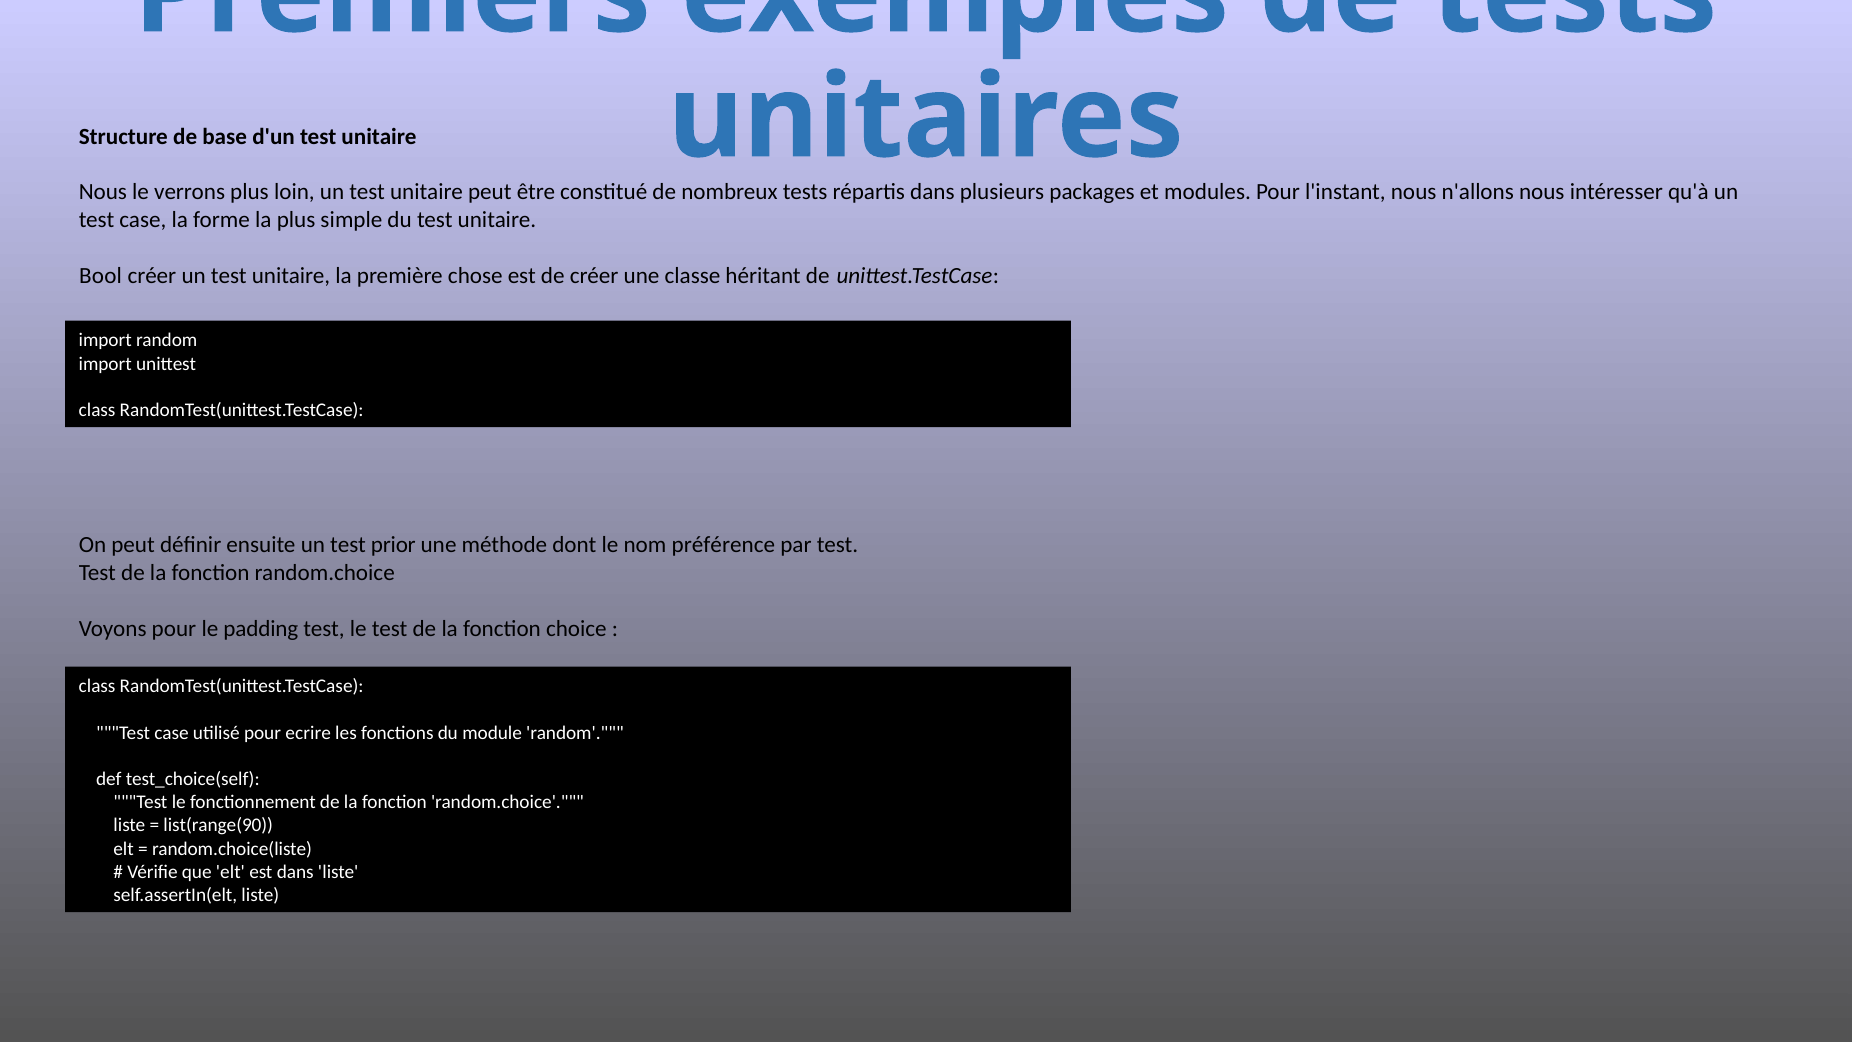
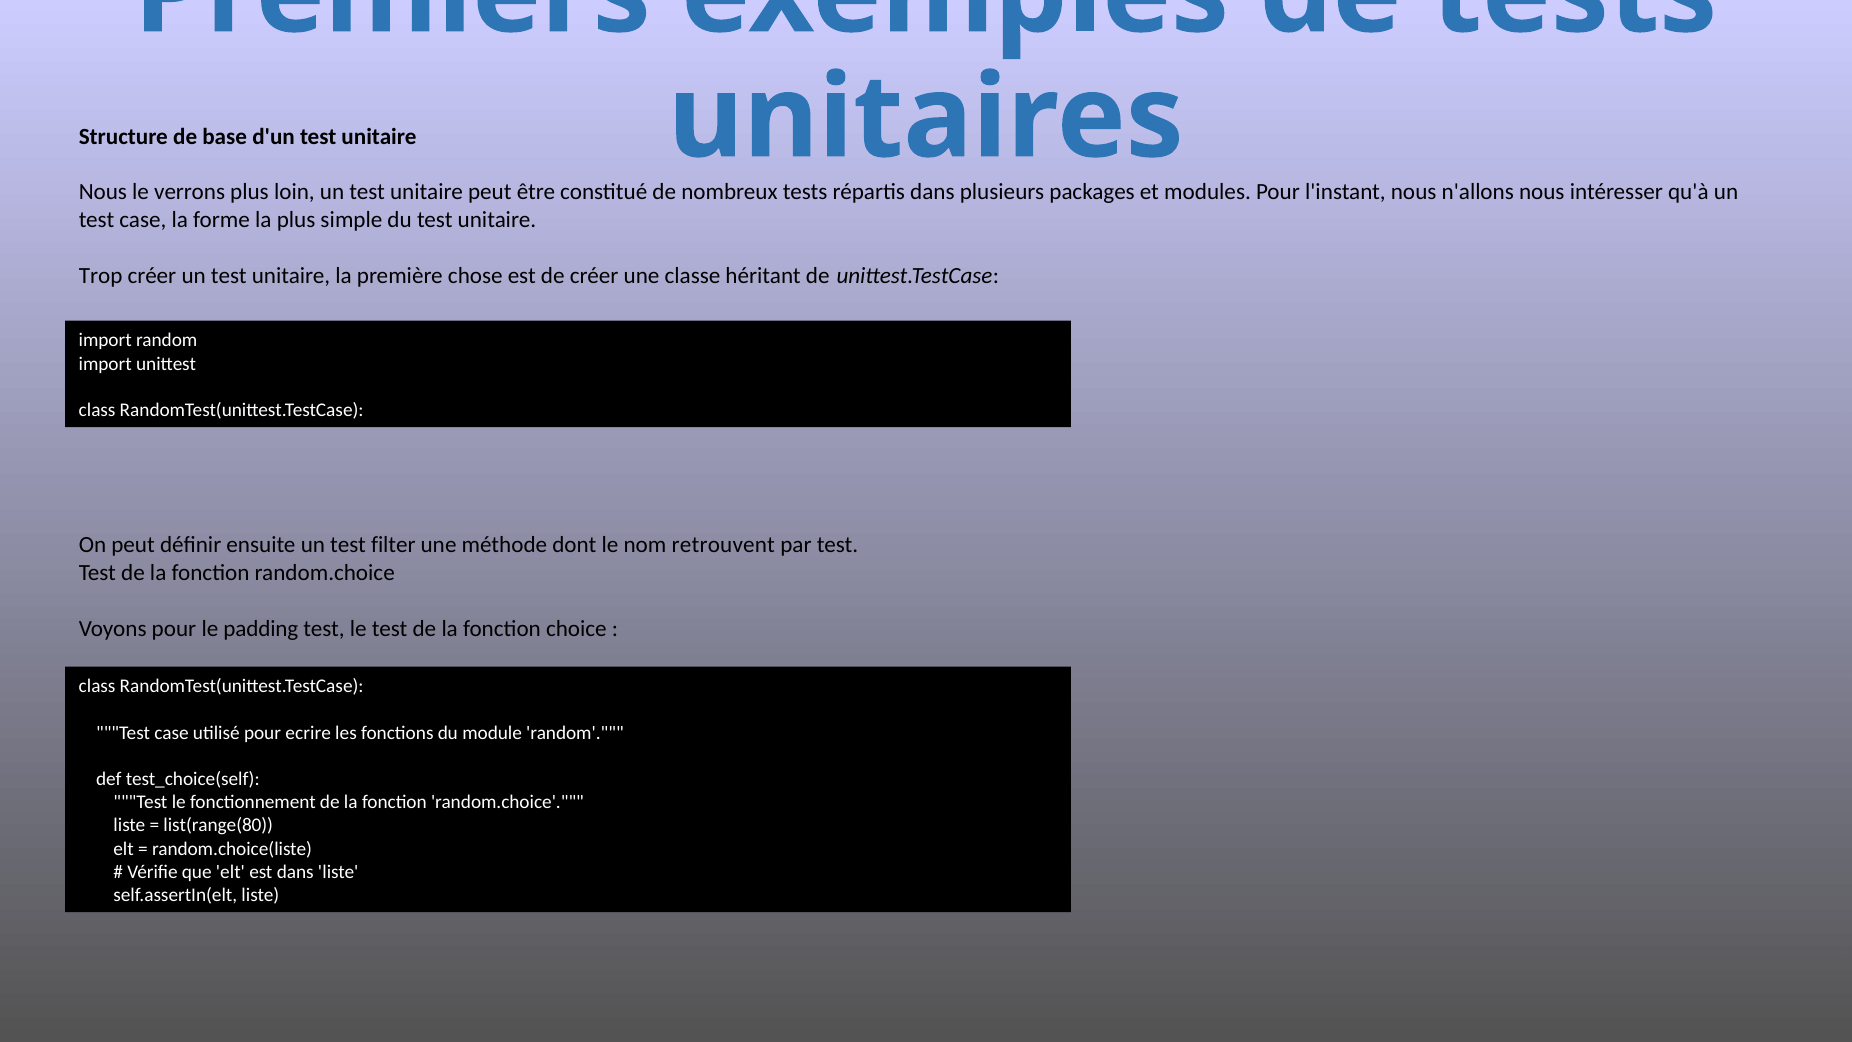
Bool: Bool -> Trop
prior: prior -> filter
préférence: préférence -> retrouvent
list(range(90: list(range(90 -> list(range(80
